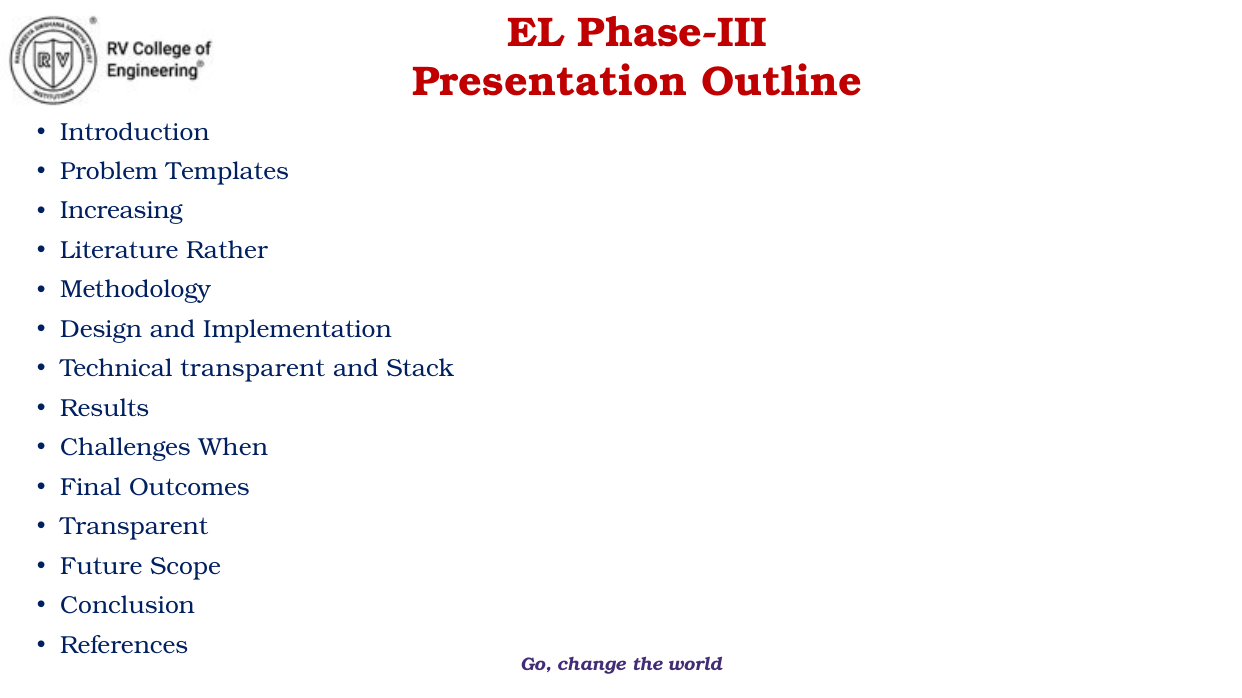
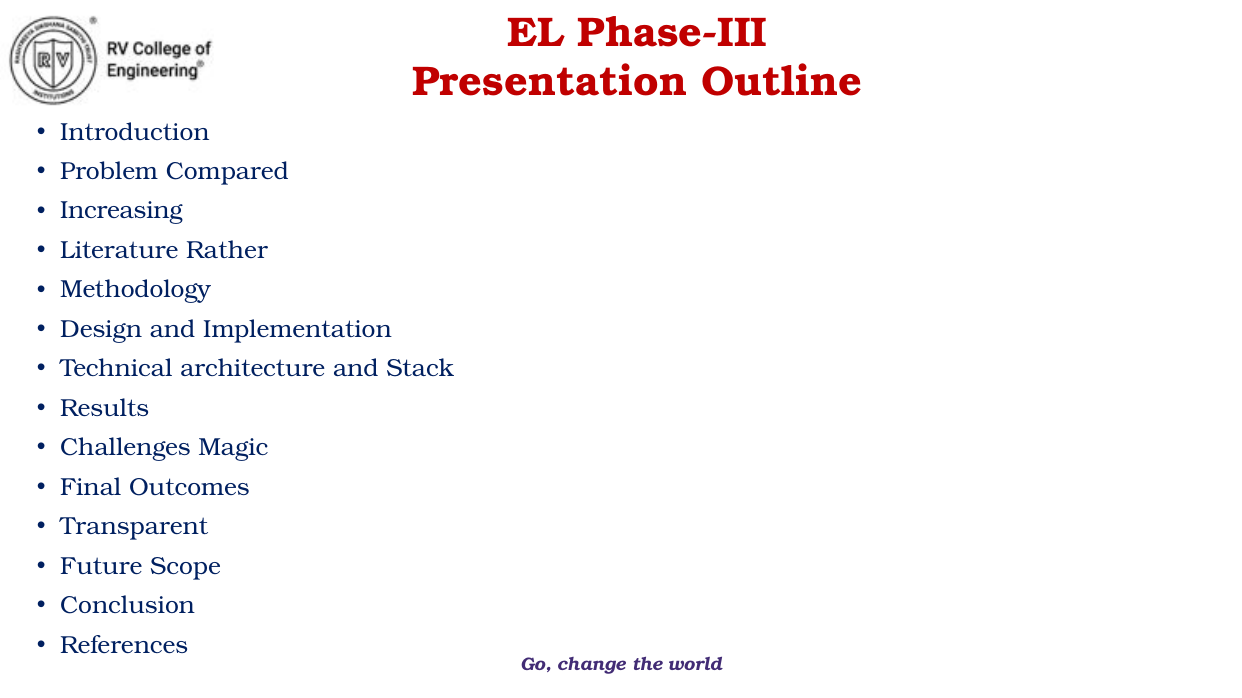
Templates: Templates -> Compared
Technical transparent: transparent -> architecture
When: When -> Magic
